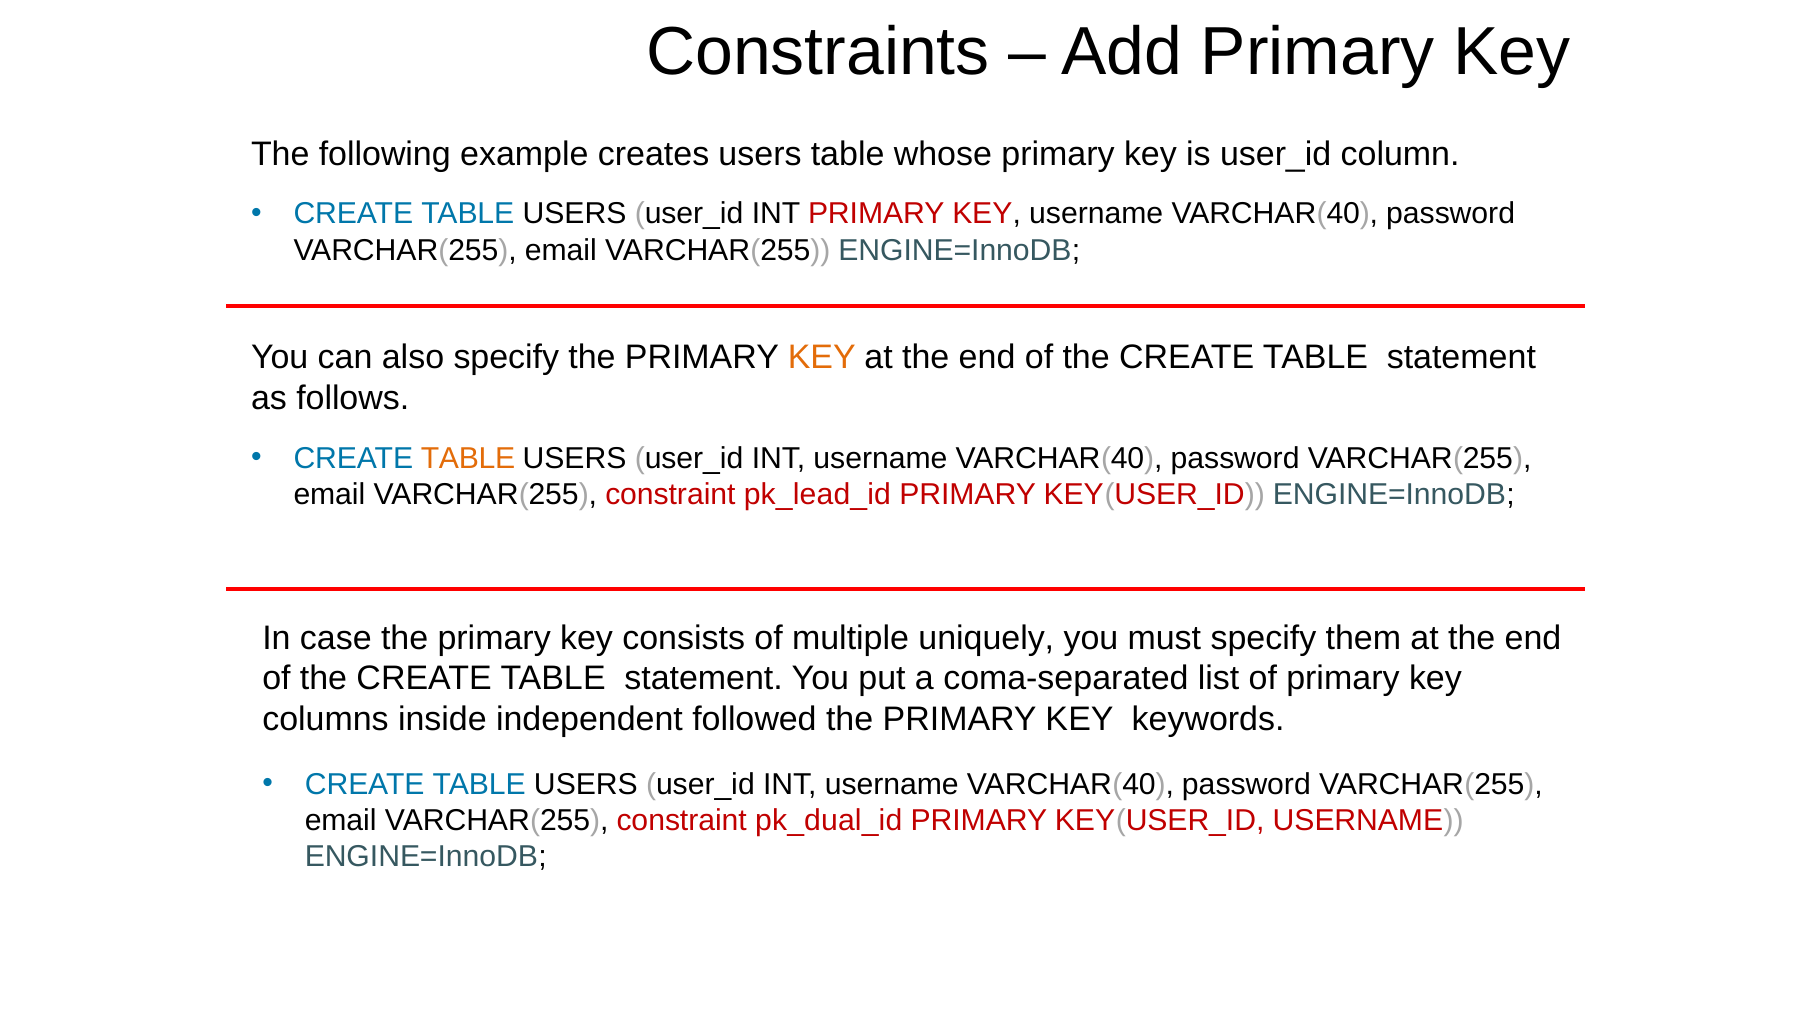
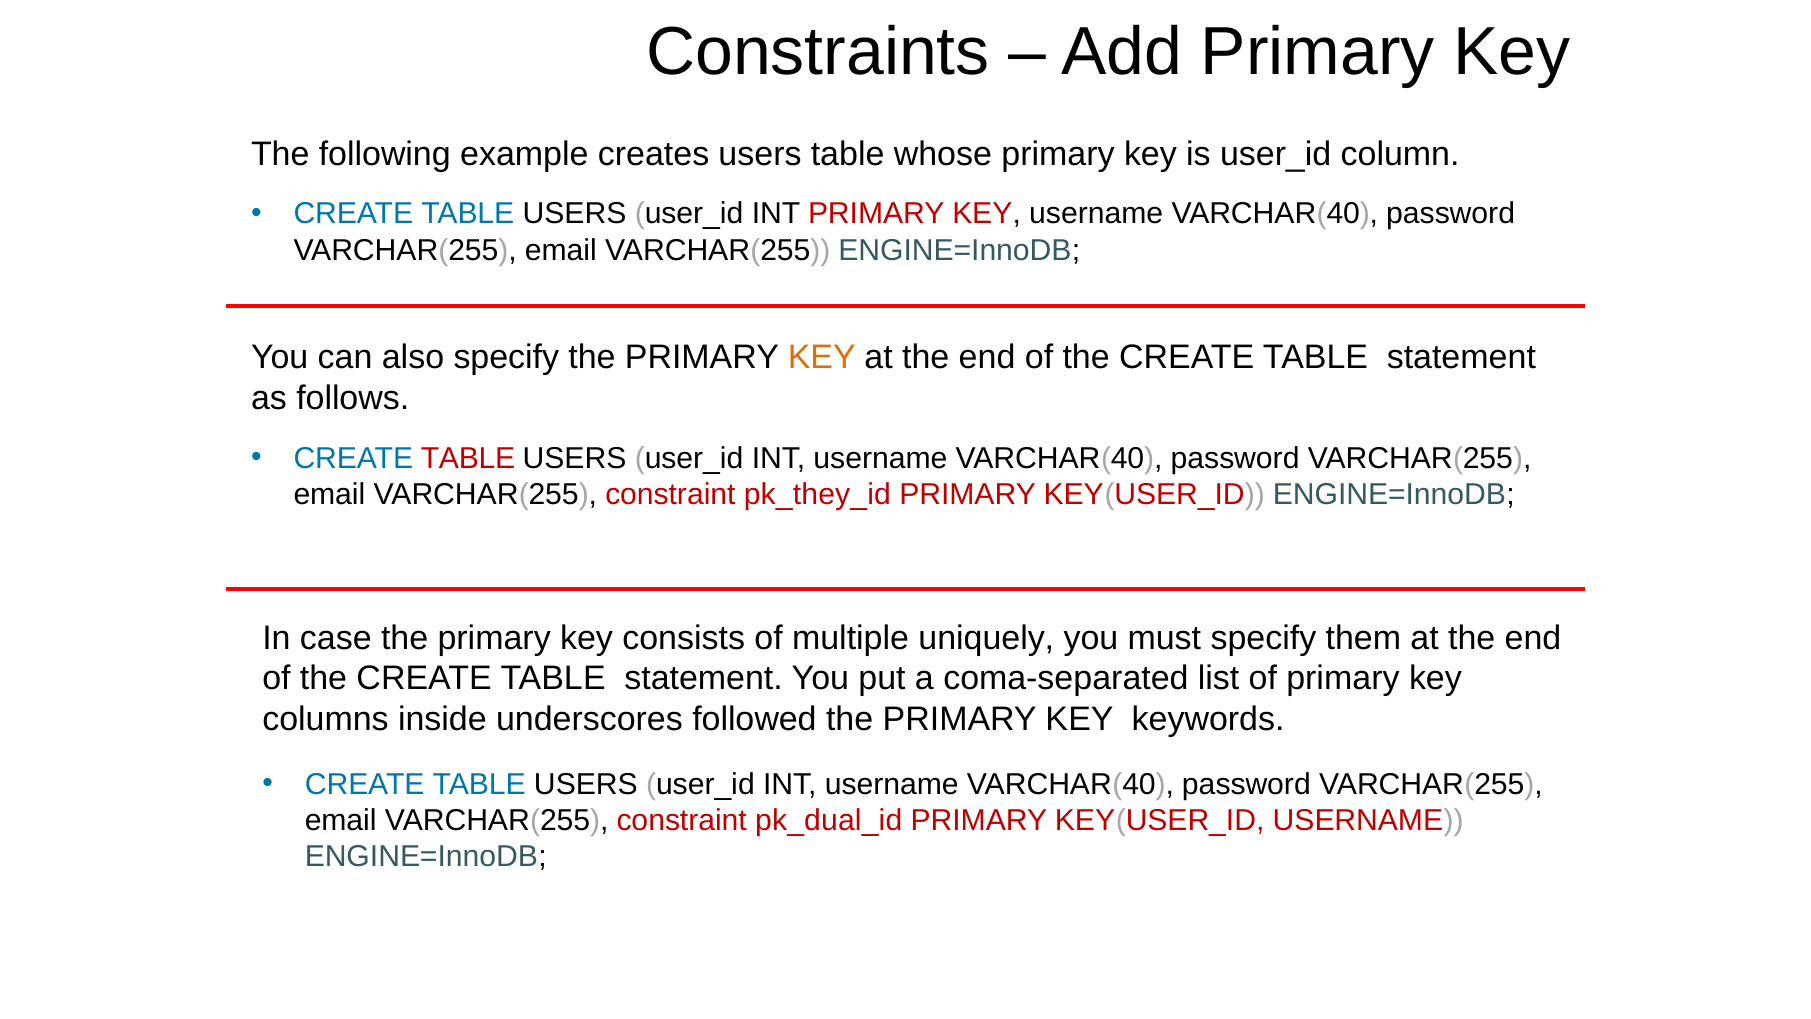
TABLE at (468, 458) colour: orange -> red
pk_lead_id: pk_lead_id -> pk_they_id
independent: independent -> underscores
